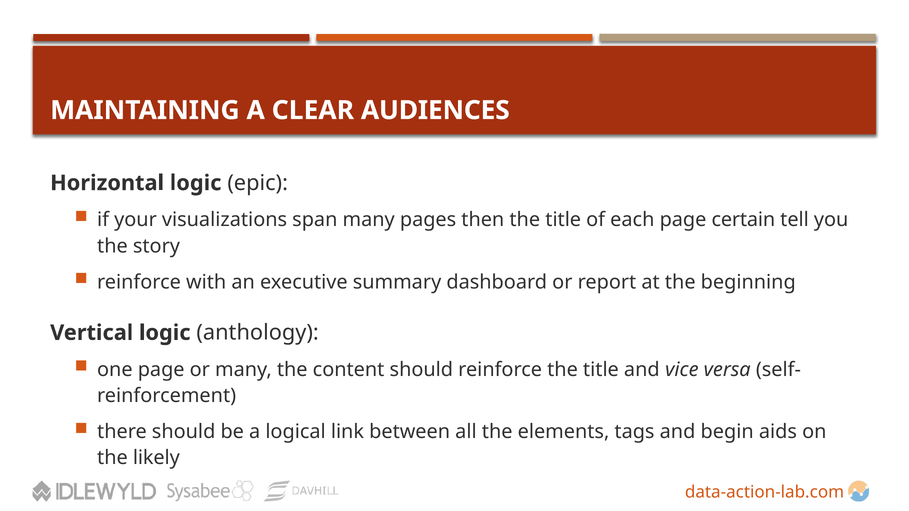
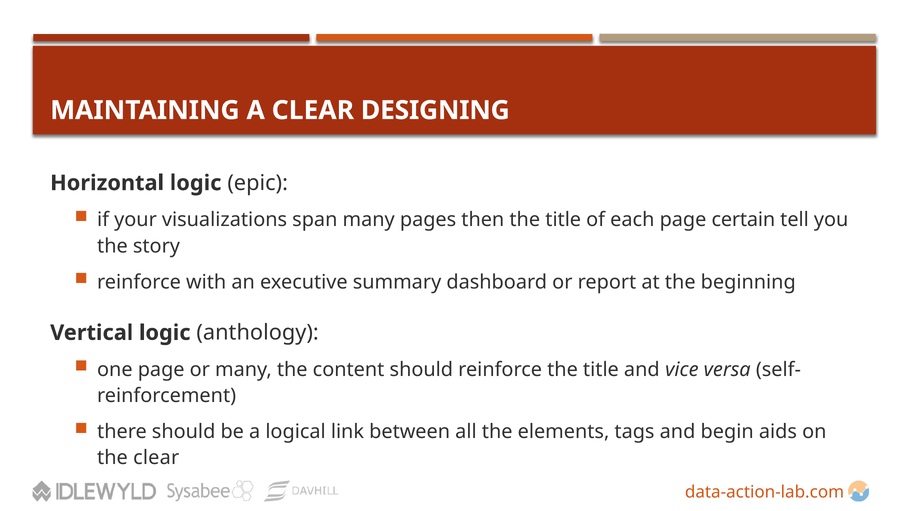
AUDIENCES: AUDIENCES -> DESIGNING
the likely: likely -> clear
